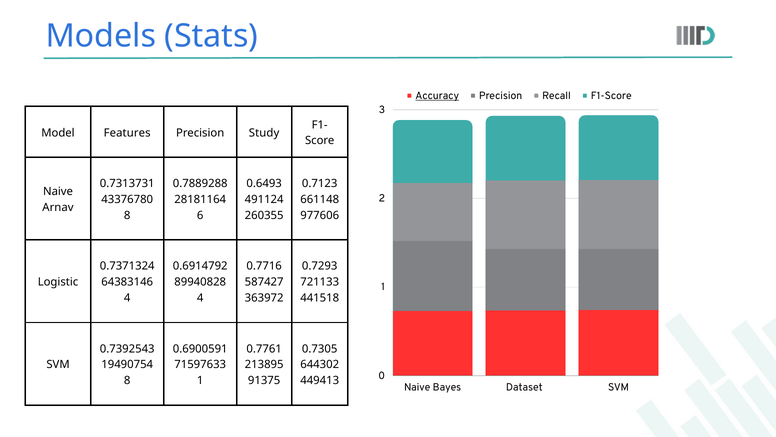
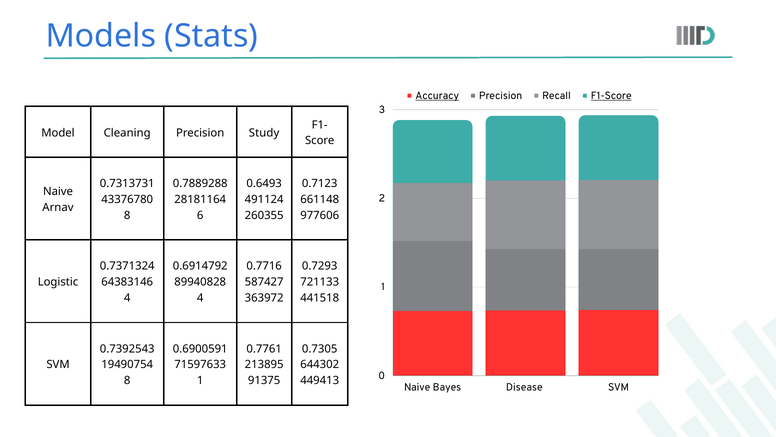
F1-Score underline: none -> present
Features: Features -> Cleaning
Dataset: Dataset -> Disease
